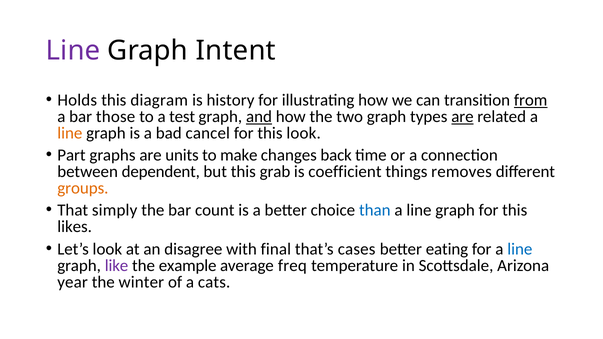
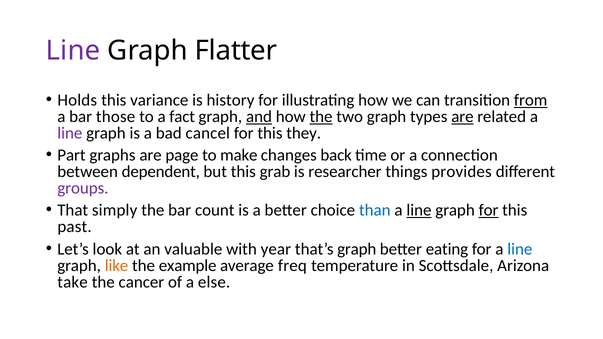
Intent: Intent -> Flatter
diagram: diagram -> variance
test: test -> fact
the at (321, 117) underline: none -> present
line at (70, 133) colour: orange -> purple
this look: look -> they
units: units -> page
coefficient: coefficient -> researcher
removes: removes -> provides
groups colour: orange -> purple
line at (419, 210) underline: none -> present
for at (489, 210) underline: none -> present
likes: likes -> past
disagree: disagree -> valuable
final: final -> year
that’s cases: cases -> graph
like colour: purple -> orange
year: year -> take
winter: winter -> cancer
cats: cats -> else
